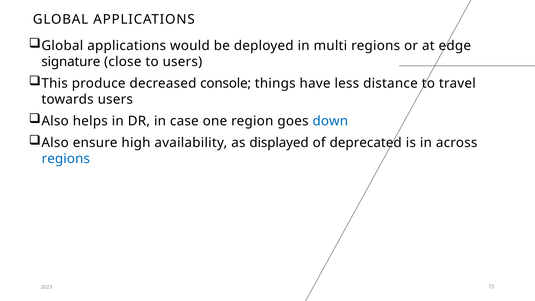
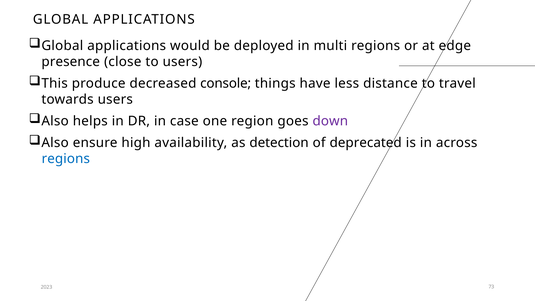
signature: signature -> presence
down colour: blue -> purple
displayed: displayed -> detection
